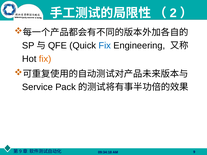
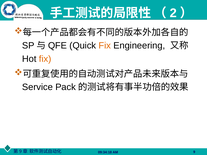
Fix at (105, 46) colour: blue -> orange
